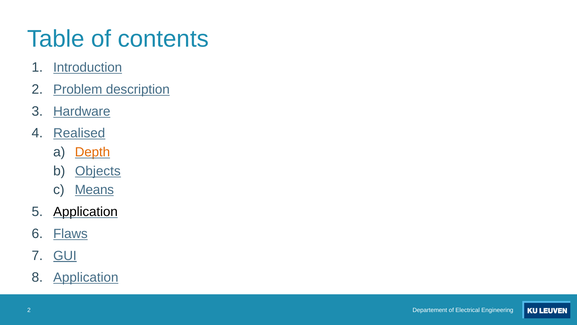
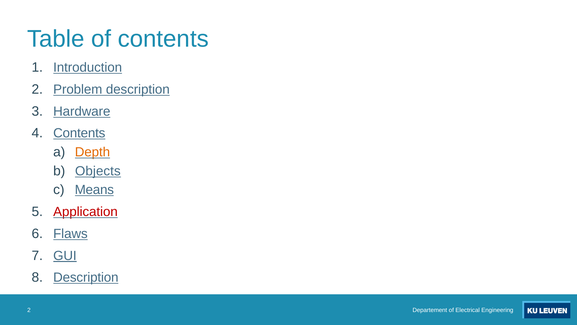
Realised at (79, 133): Realised -> Contents
Application at (85, 212) colour: black -> red
Application at (86, 277): Application -> Description
